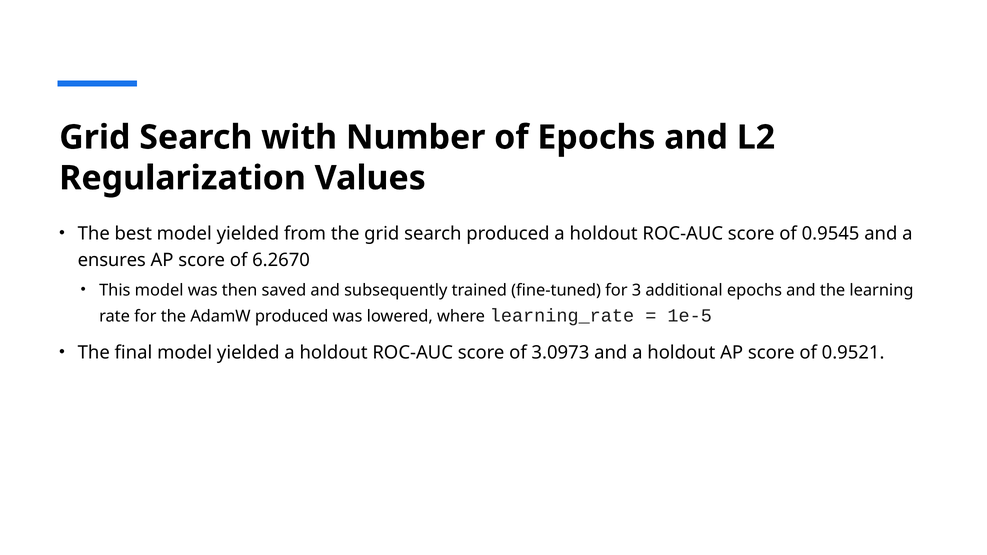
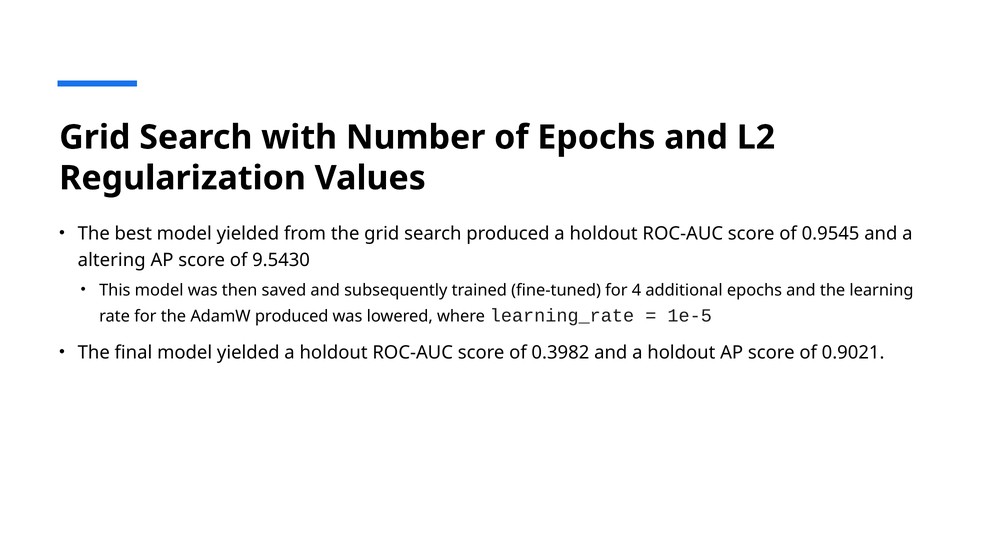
ensures: ensures -> altering
6.2670: 6.2670 -> 9.5430
3: 3 -> 4
3.0973: 3.0973 -> 0.3982
0.9521: 0.9521 -> 0.9021
